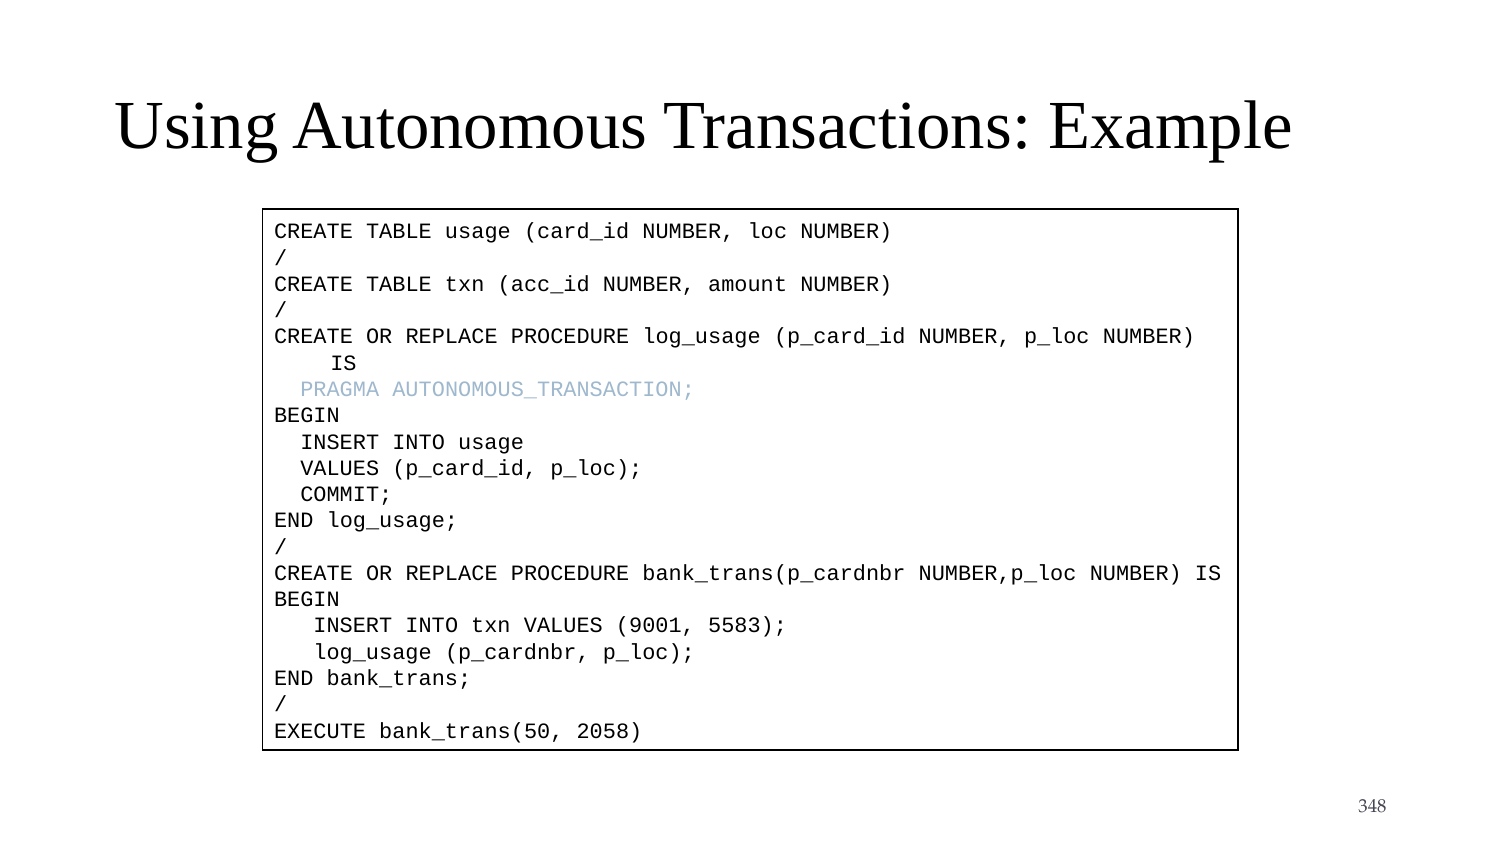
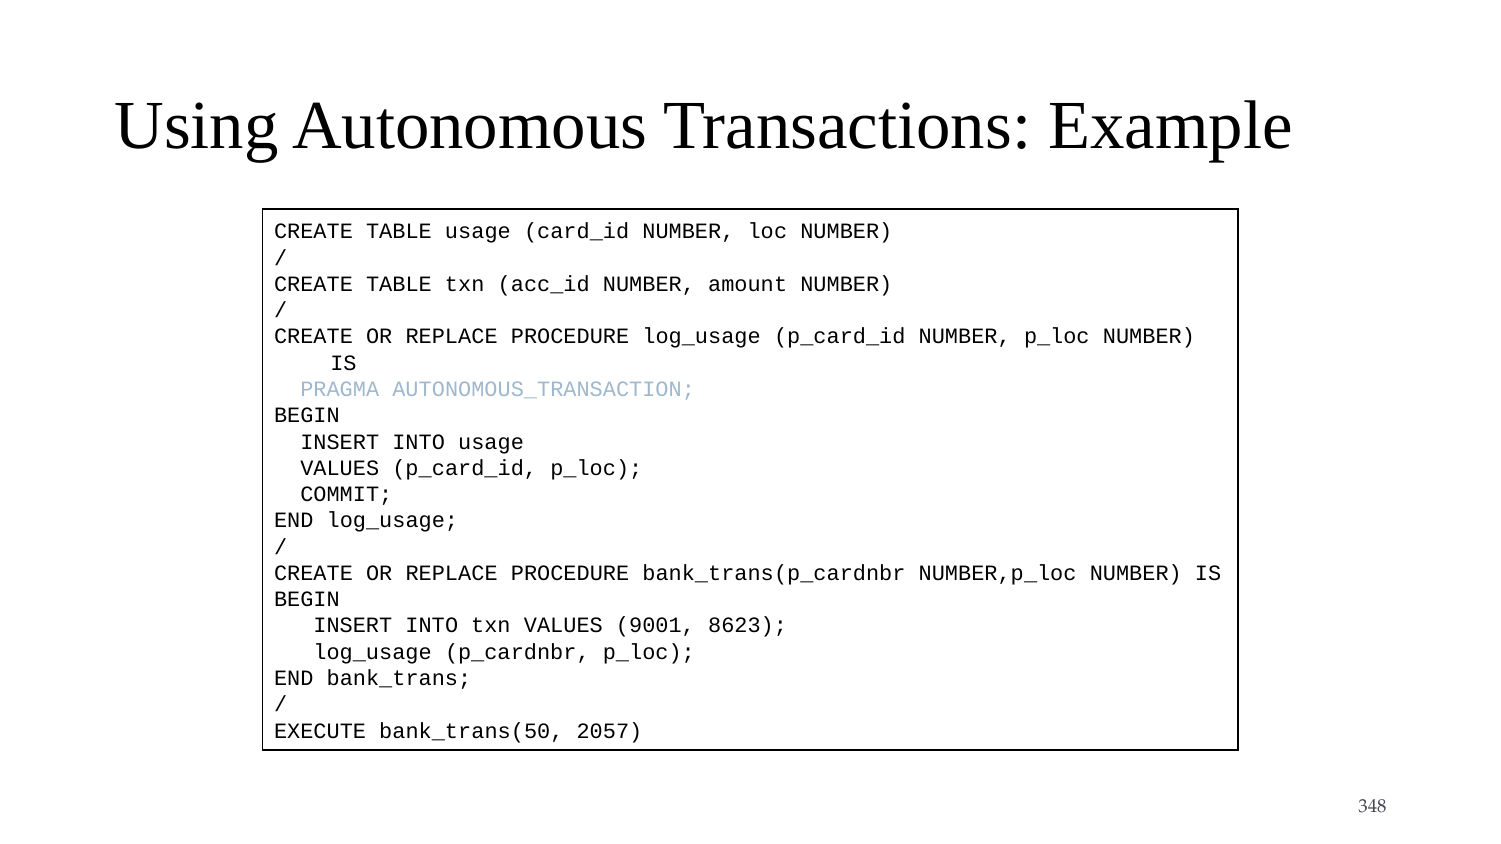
5583: 5583 -> 8623
2058: 2058 -> 2057
